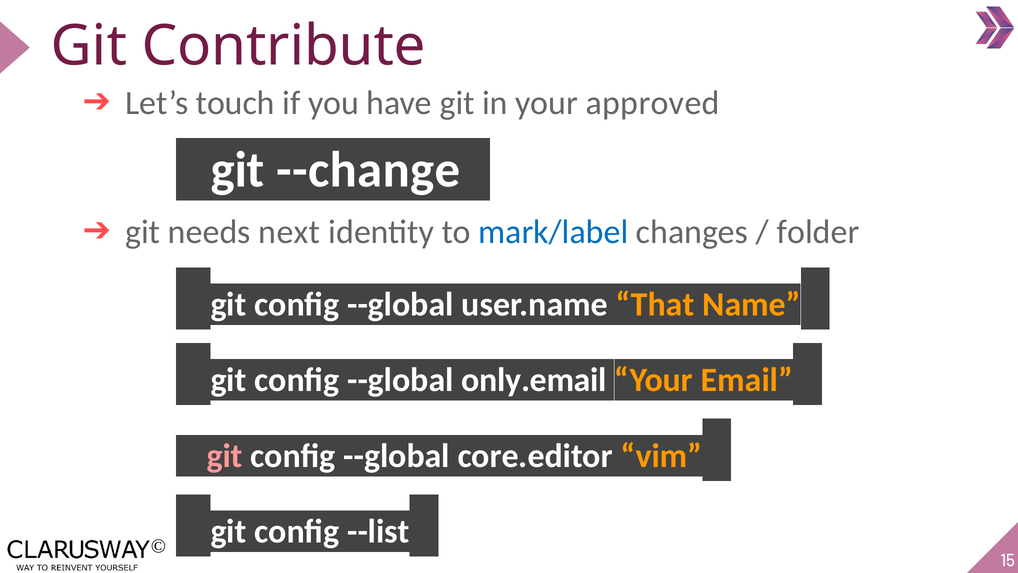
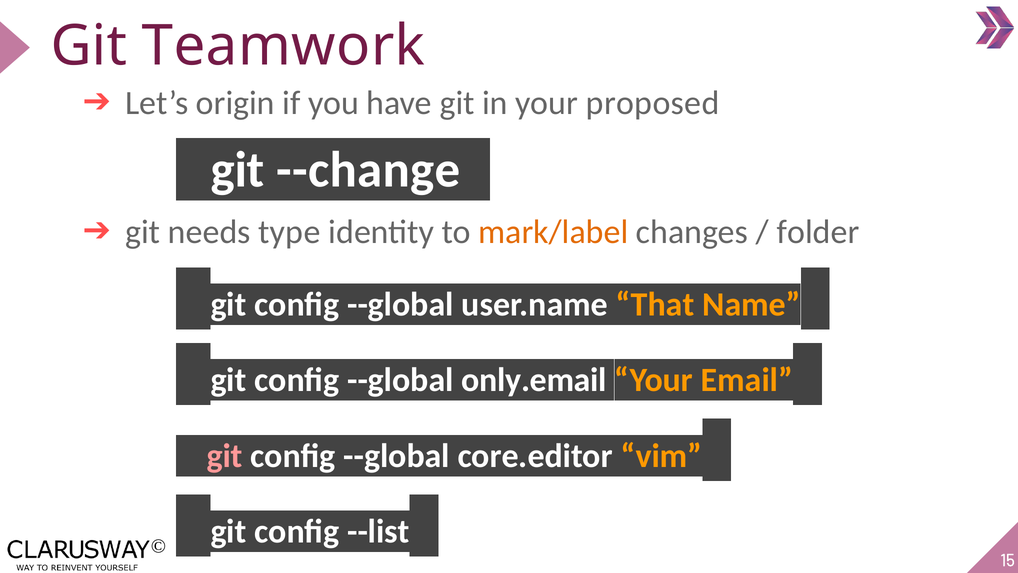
Contribute: Contribute -> Teamwork
touch: touch -> origin
approved: approved -> proposed
next: next -> type
mark/label colour: blue -> orange
